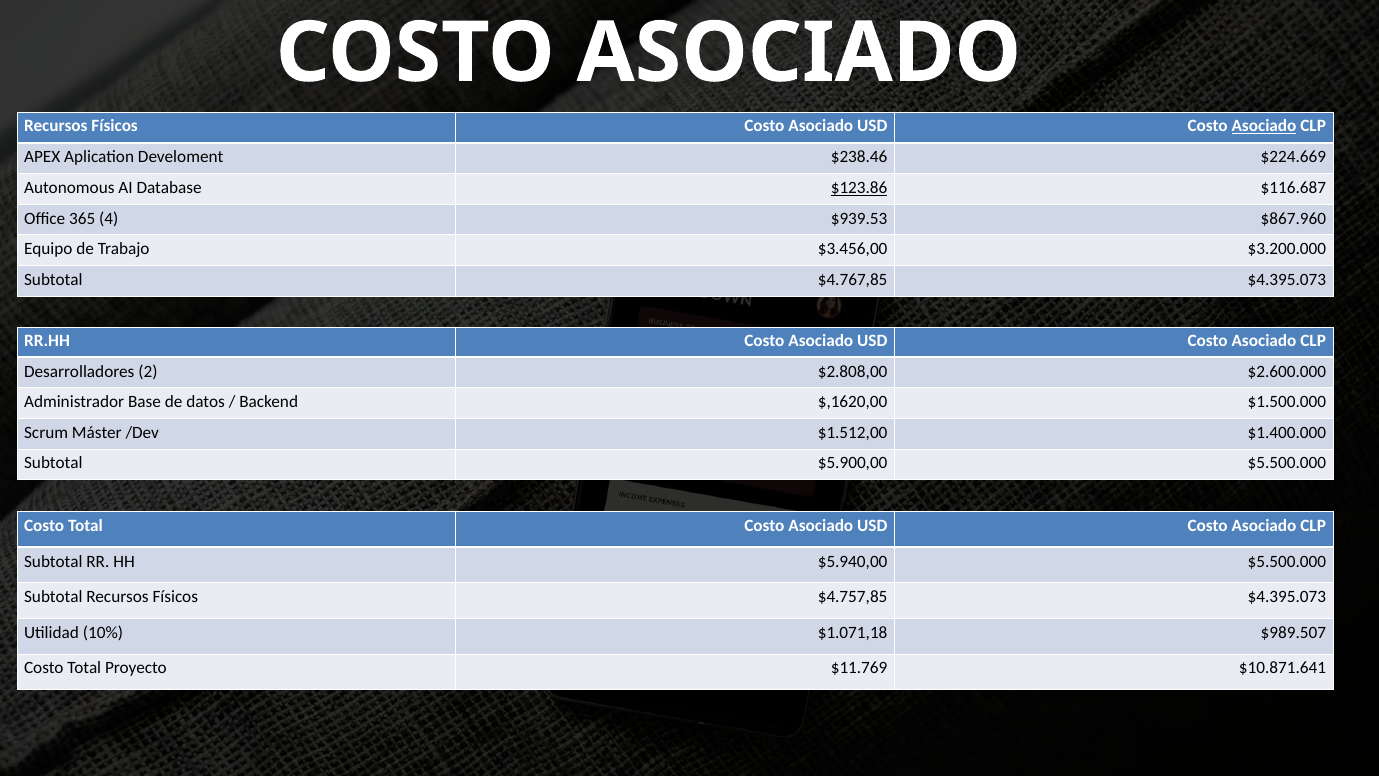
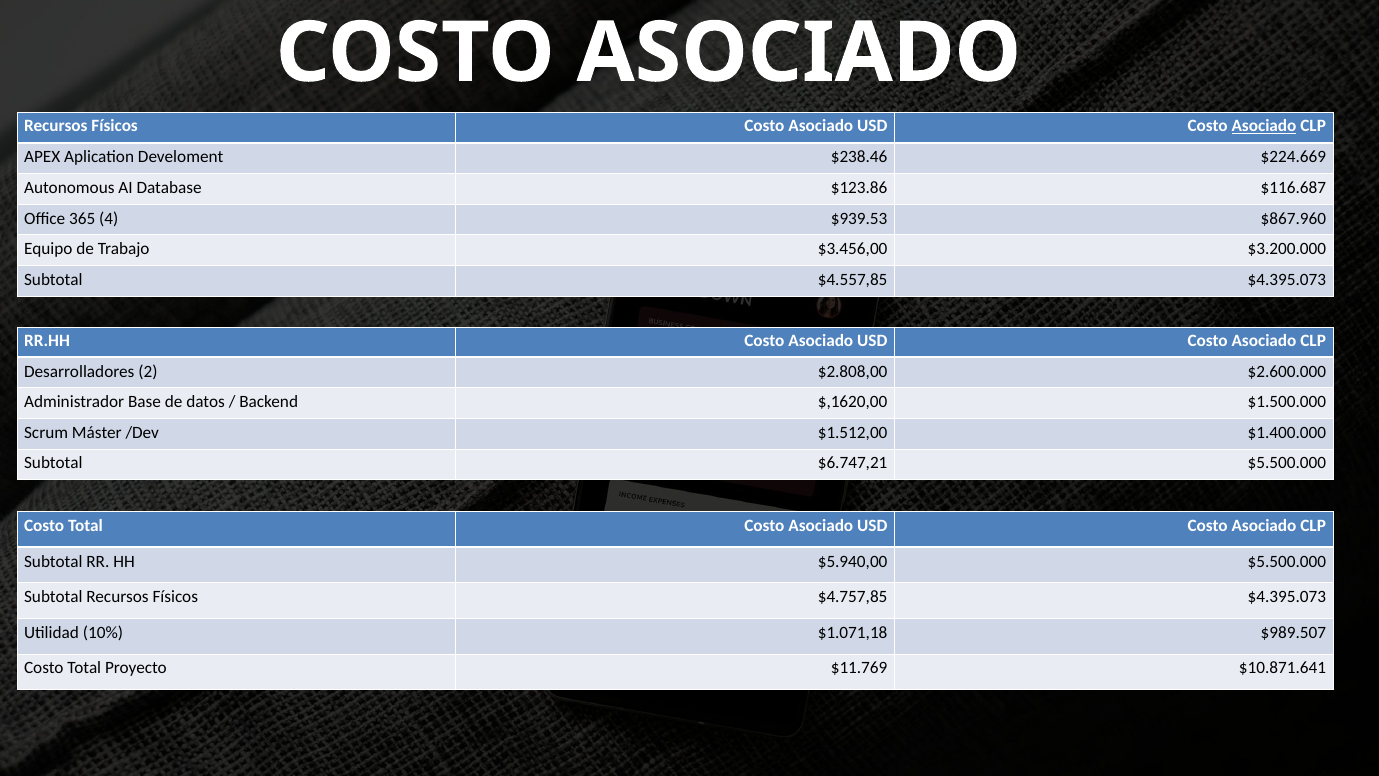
$123.86 underline: present -> none
$4.767,85: $4.767,85 -> $4.557,85
$5.900,00: $5.900,00 -> $6.747,21
